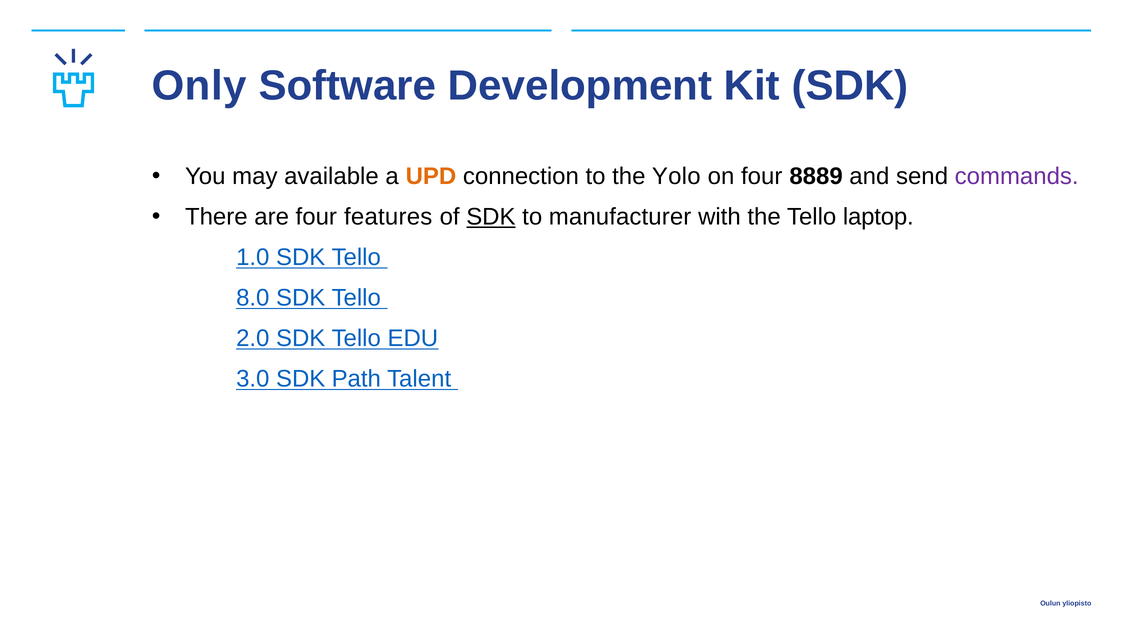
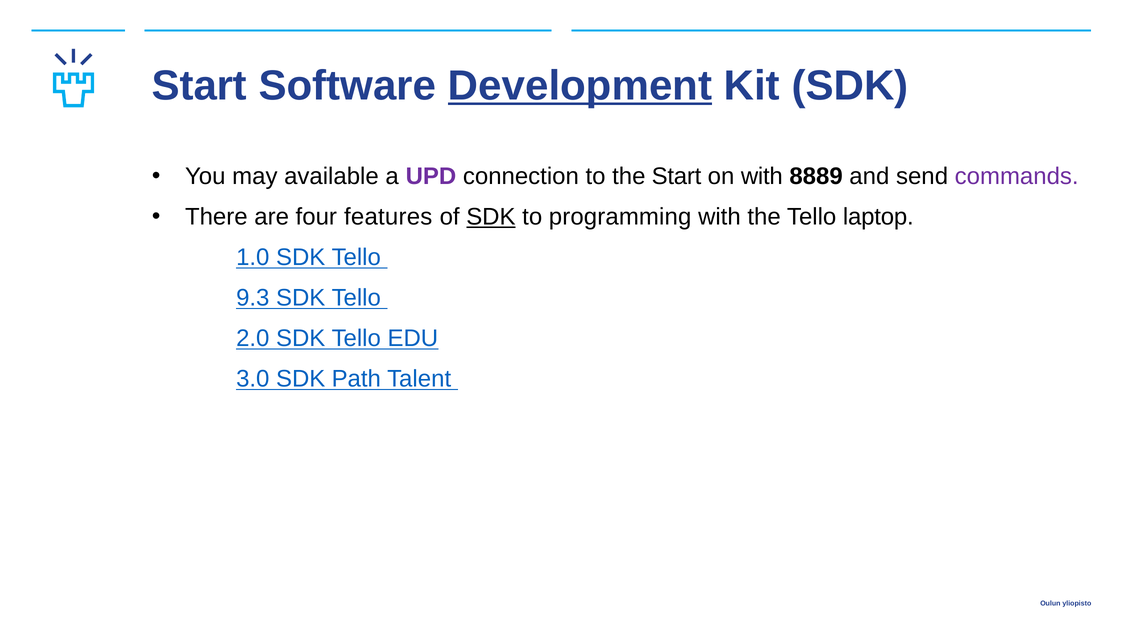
Only at (199, 86): Only -> Start
Development underline: none -> present
UPD colour: orange -> purple
the Yolo: Yolo -> Start
on four: four -> with
manufacturer: manufacturer -> programming
8.0: 8.0 -> 9.3
